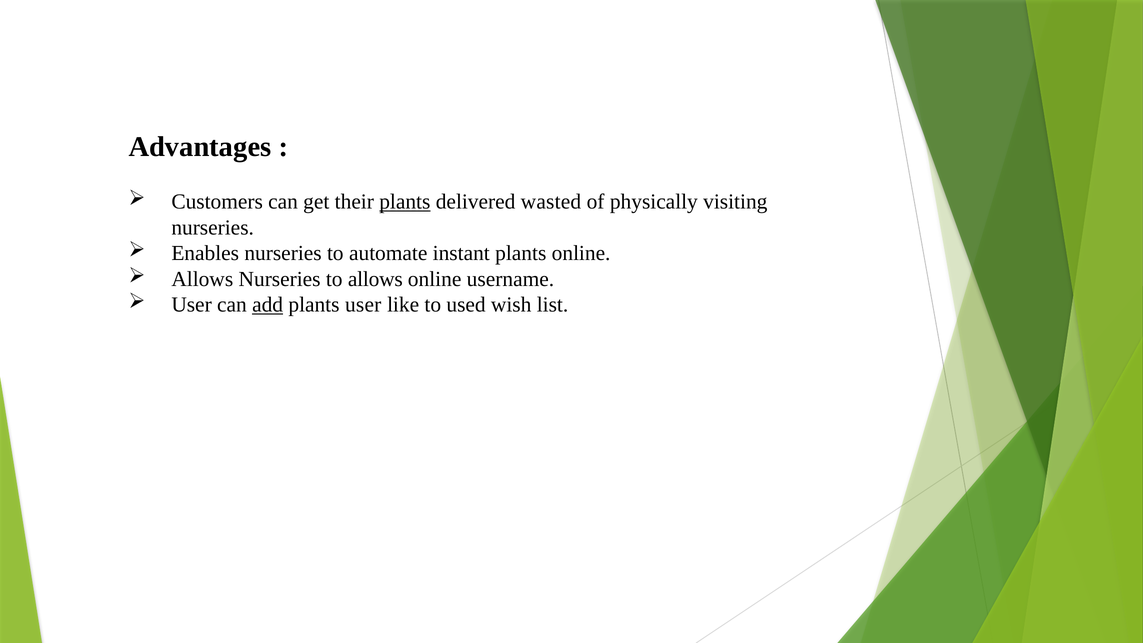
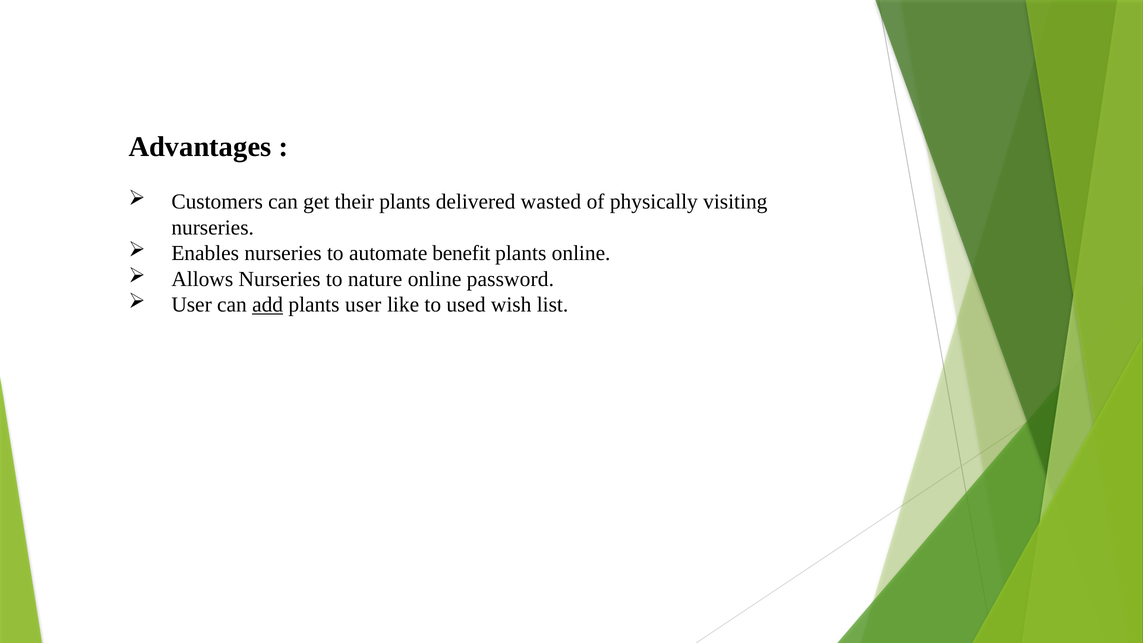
plants at (405, 202) underline: present -> none
instant: instant -> benefit
to allows: allows -> nature
username: username -> password
